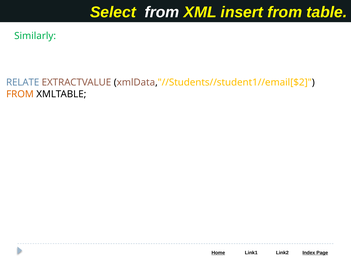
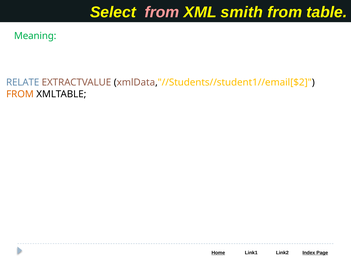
from at (162, 12) colour: white -> pink
insert: insert -> smith
Similarly: Similarly -> Meaning
